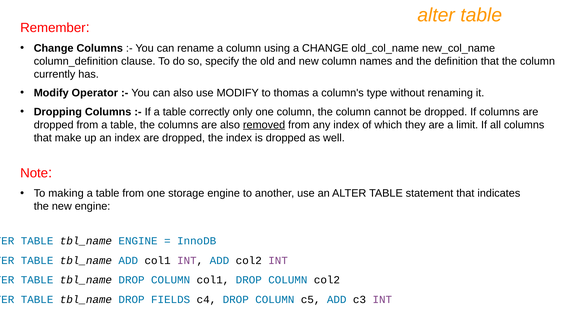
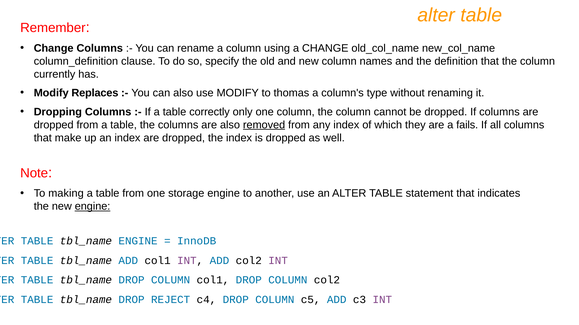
Operator: Operator -> Replaces
limit: limit -> fails
engine at (93, 207) underline: none -> present
FIELDS: FIELDS -> REJECT
